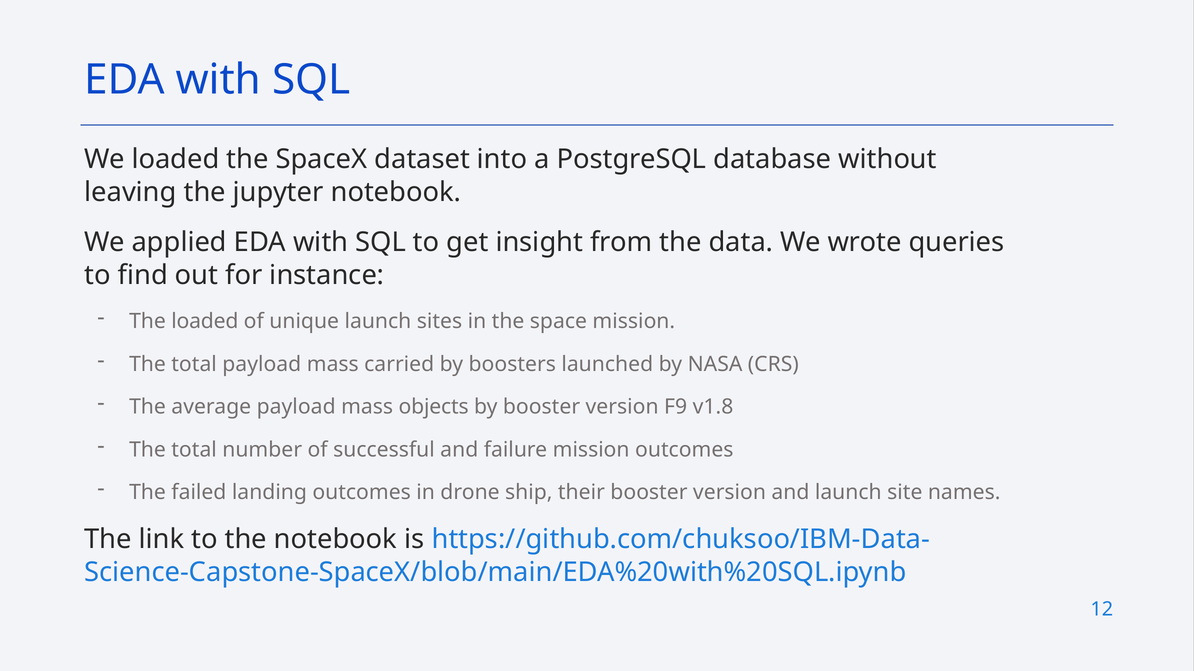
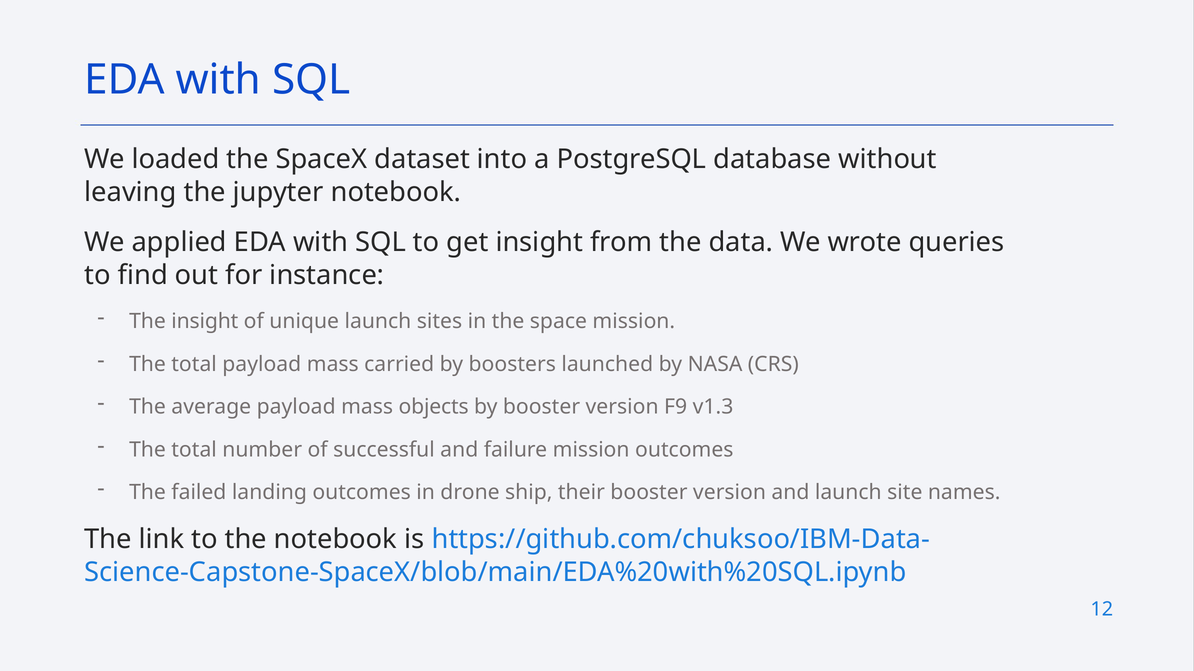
The loaded: loaded -> insight
v1.8: v1.8 -> v1.3
